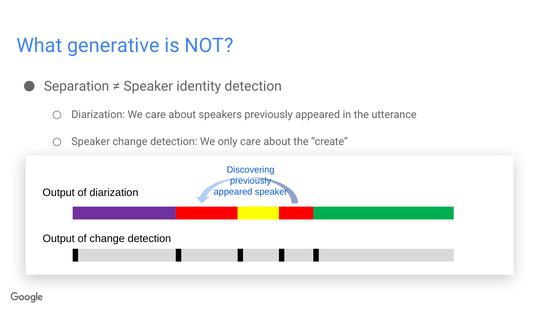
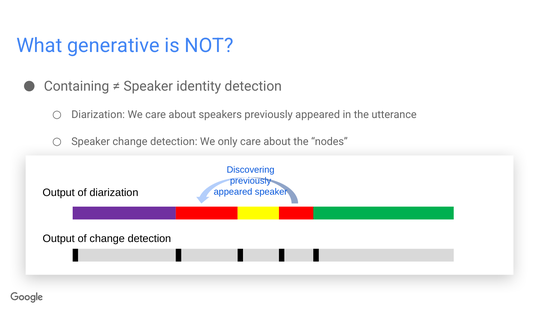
Separation: Separation -> Containing
create: create -> nodes
